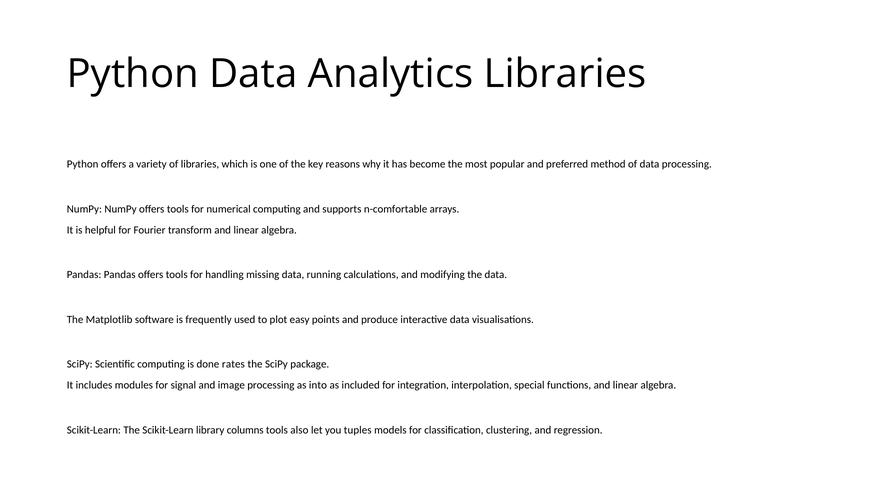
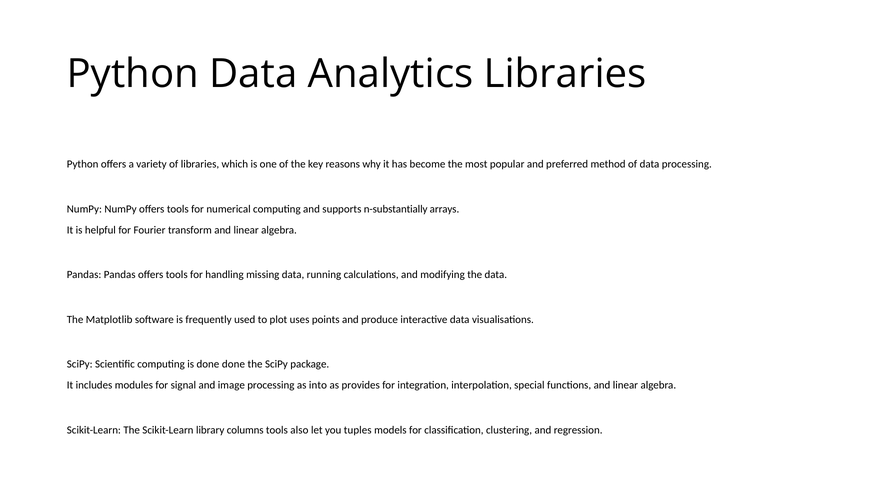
n-comfortable: n-comfortable -> n-substantially
easy: easy -> uses
done rates: rates -> done
included: included -> provides
